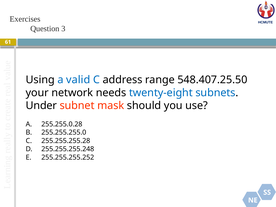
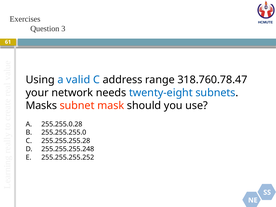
548.407.25.50: 548.407.25.50 -> 318.760.78.47
Under: Under -> Masks
